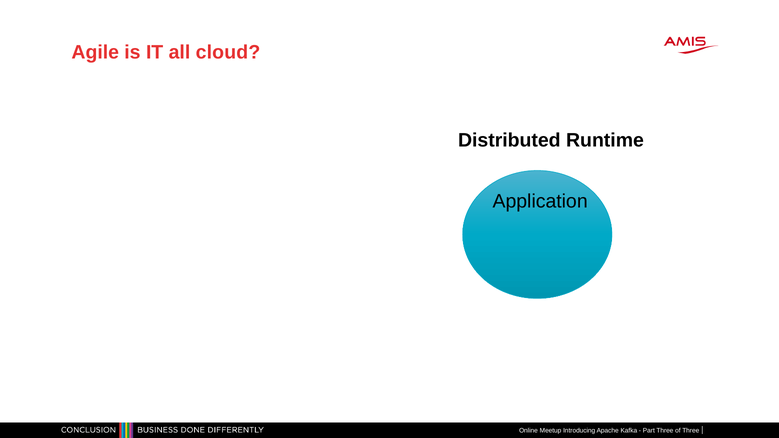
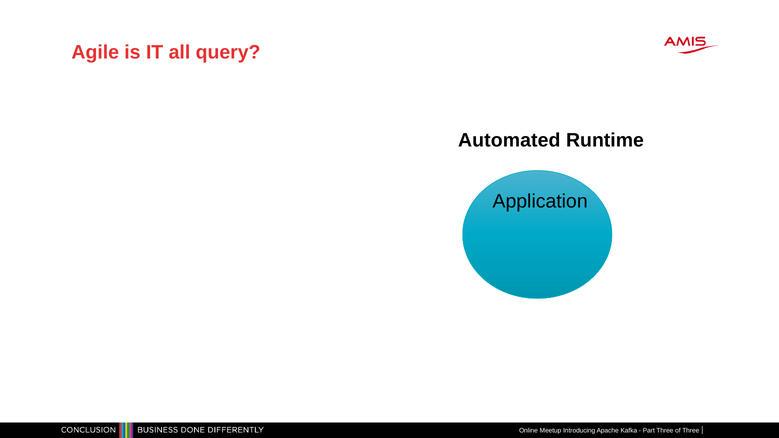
cloud: cloud -> query
Distributed: Distributed -> Automated
